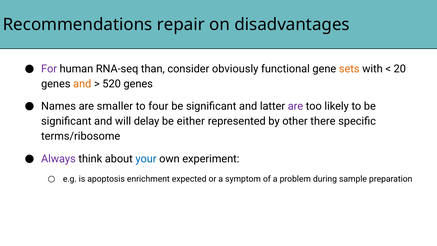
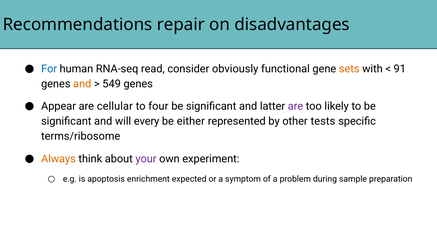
For colour: purple -> blue
than: than -> read
20: 20 -> 91
520: 520 -> 549
Names: Names -> Appear
smaller: smaller -> cellular
delay: delay -> every
there: there -> tests
Always colour: purple -> orange
your colour: blue -> purple
